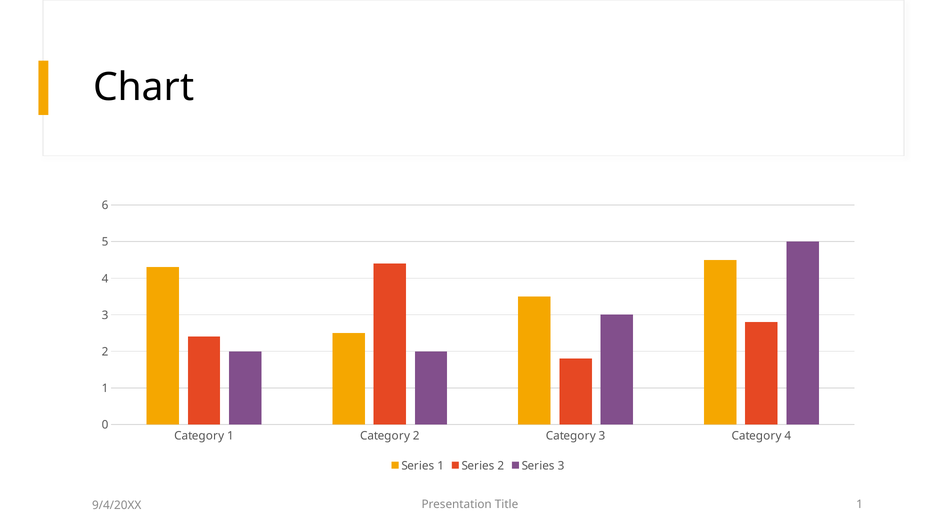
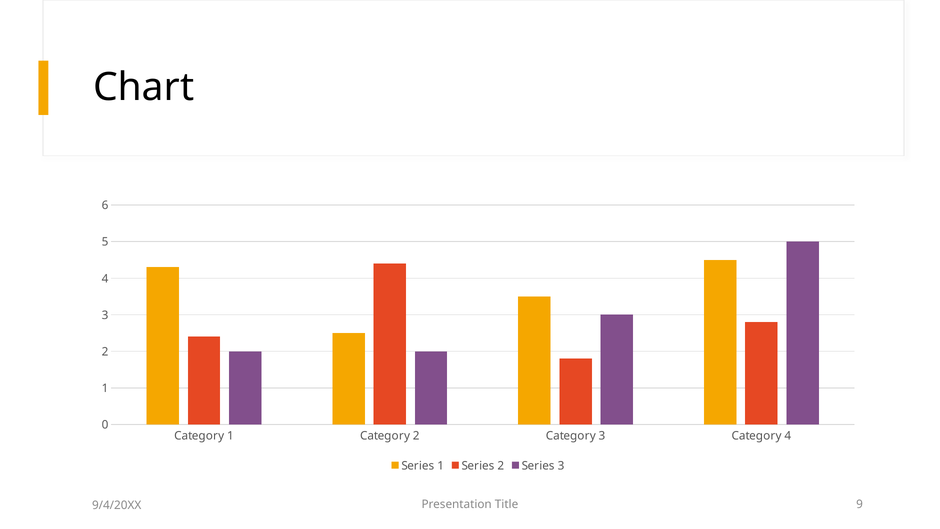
Title 1: 1 -> 9
